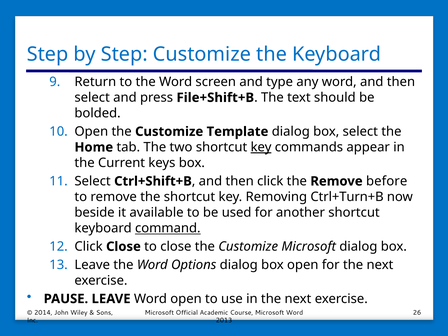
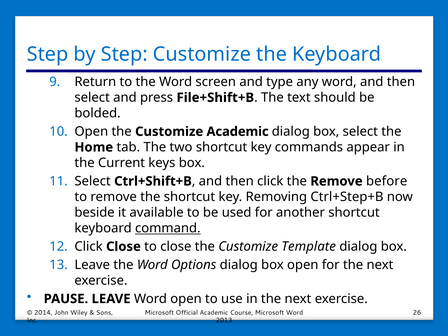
Customize Template: Template -> Academic
key at (261, 147) underline: present -> none
Ctrl+Turn+B: Ctrl+Turn+B -> Ctrl+Step+B
Customize Microsoft: Microsoft -> Template
